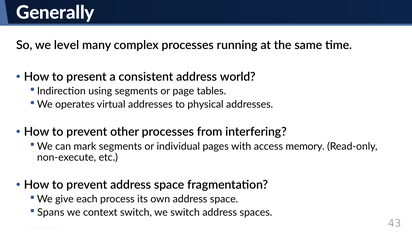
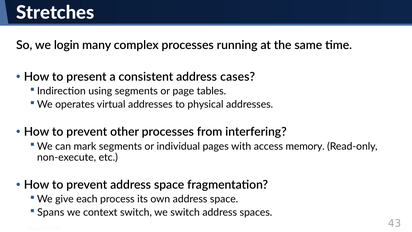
Generally: Generally -> Stretches
level: level -> login
world: world -> cases
